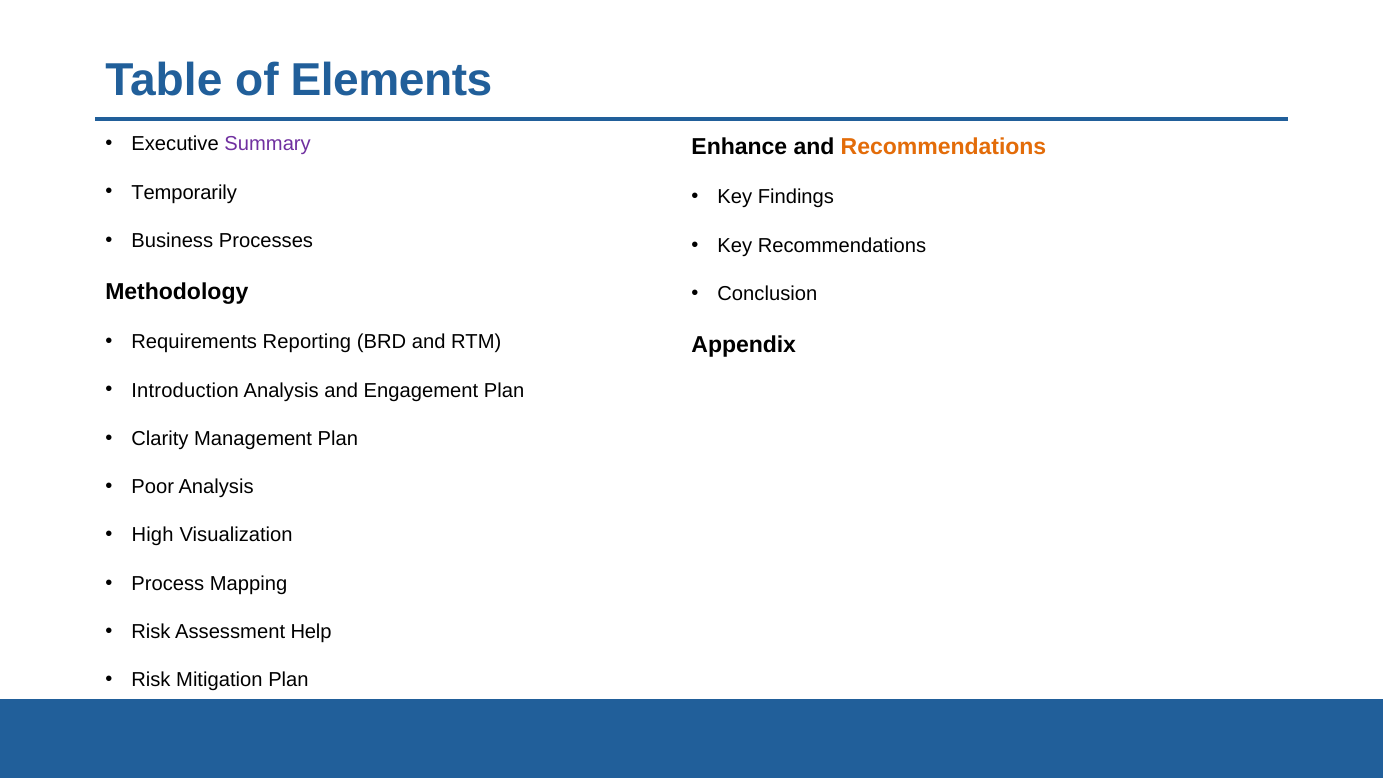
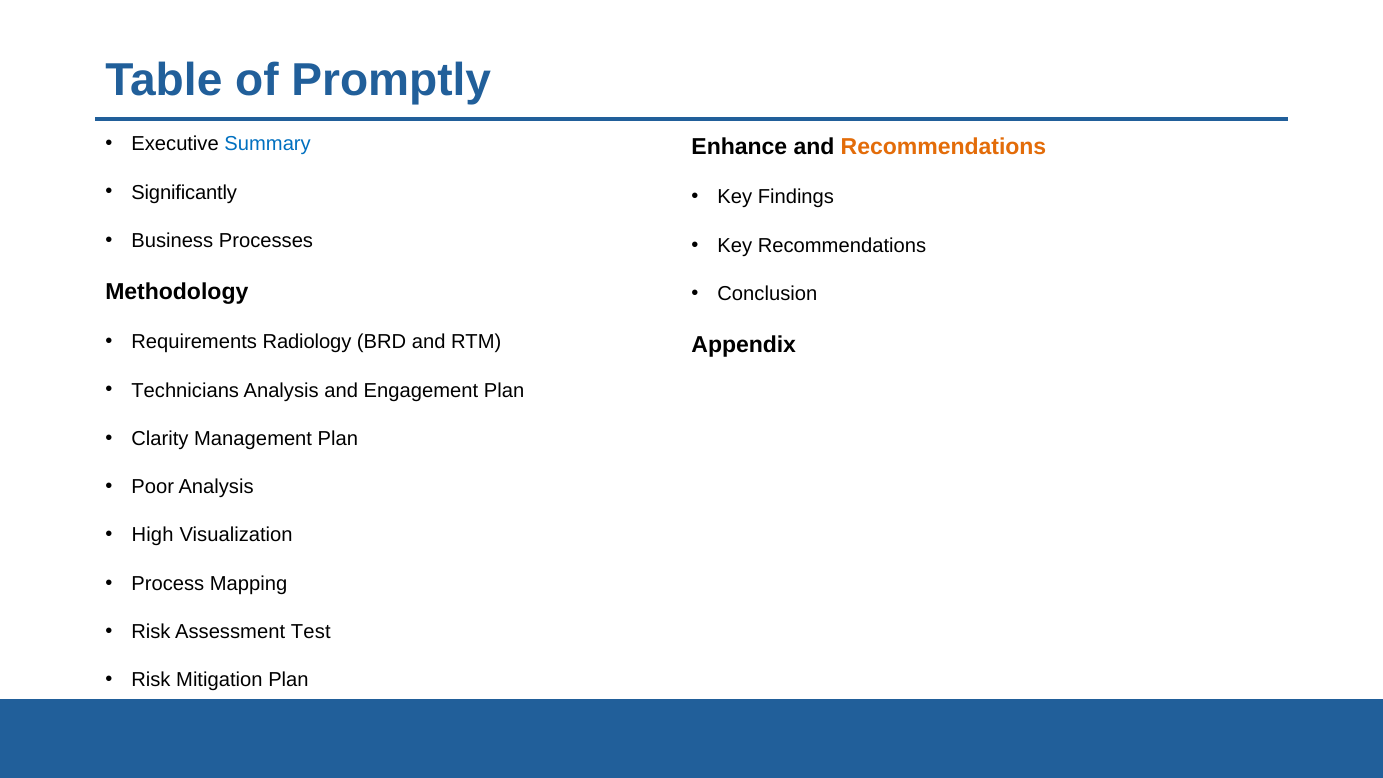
Elements: Elements -> Promptly
Summary colour: purple -> blue
Temporarily: Temporarily -> Significantly
Reporting: Reporting -> Radiology
Introduction: Introduction -> Technicians
Help: Help -> Test
